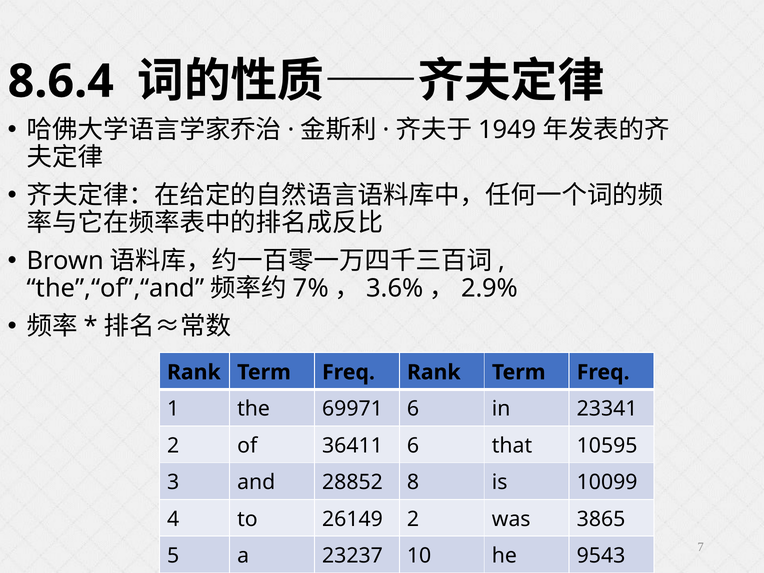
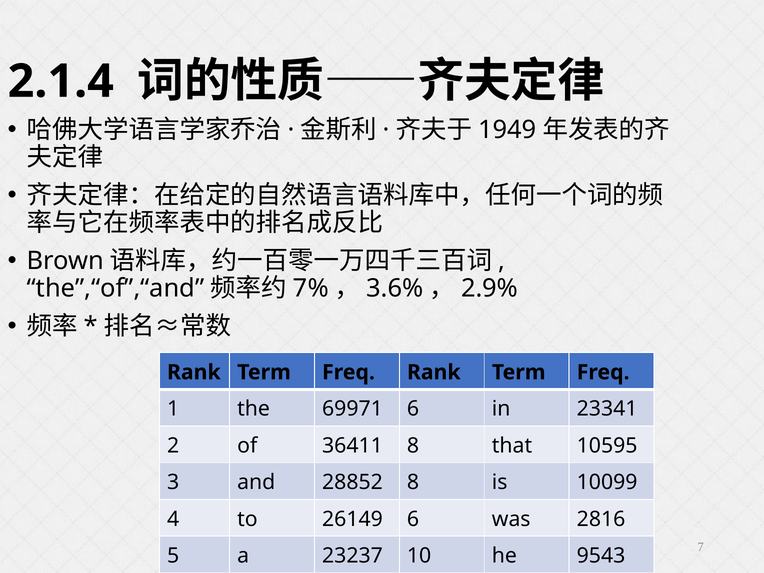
8.6.4: 8.6.4 -> 2.1.4
36411 6: 6 -> 8
26149 2: 2 -> 6
3865: 3865 -> 2816
